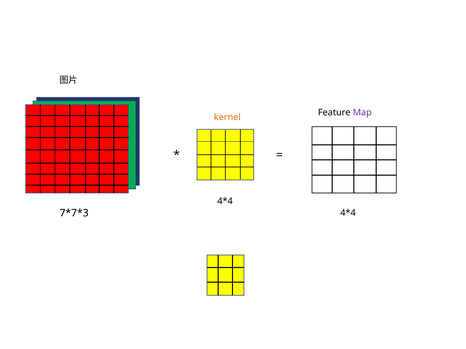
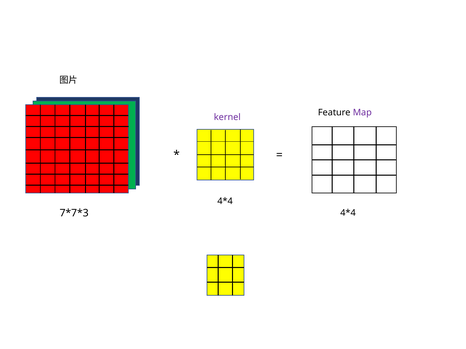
kernel colour: orange -> purple
